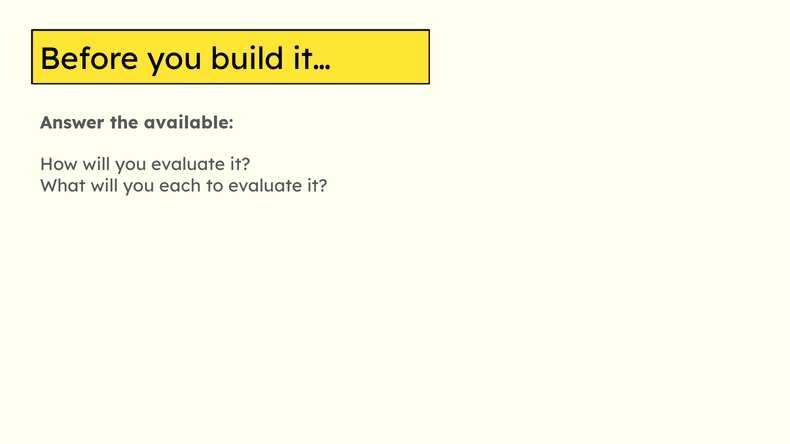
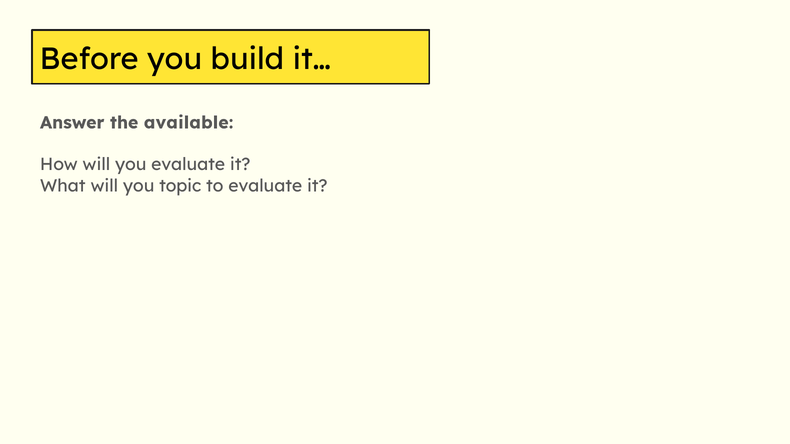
each: each -> topic
